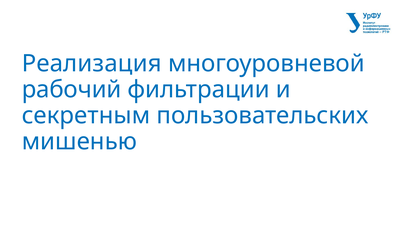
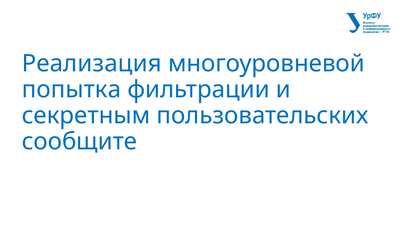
рабочий: рабочий -> попытка
мишенью: мишенью -> сообщите
